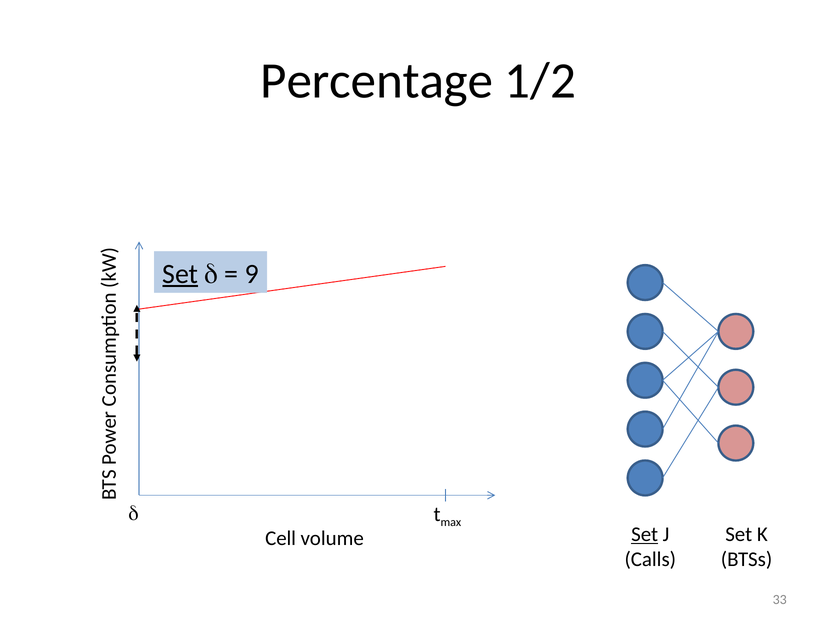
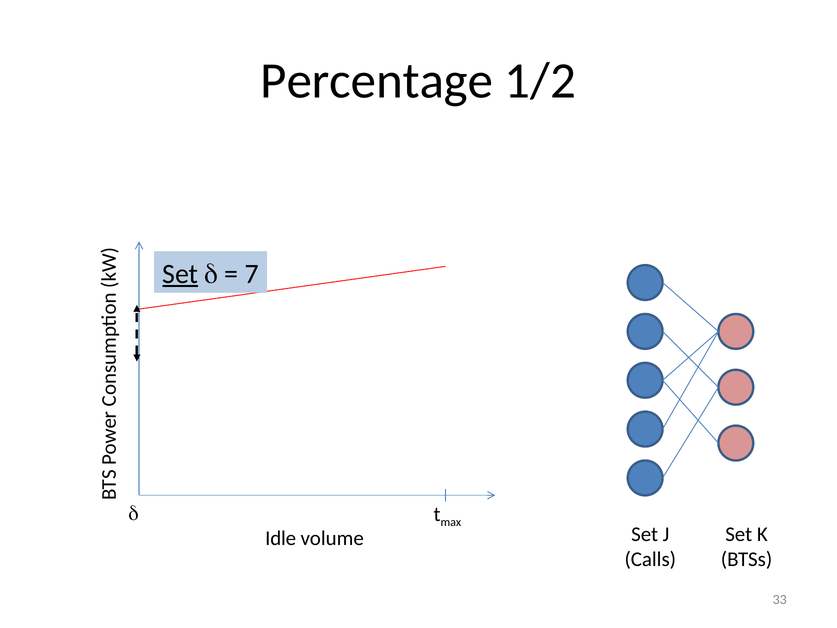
9: 9 -> 7
Set at (645, 534) underline: present -> none
Cell: Cell -> Idle
